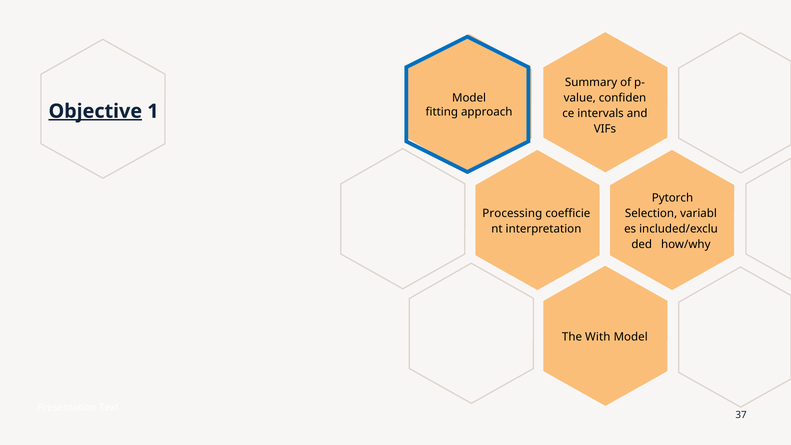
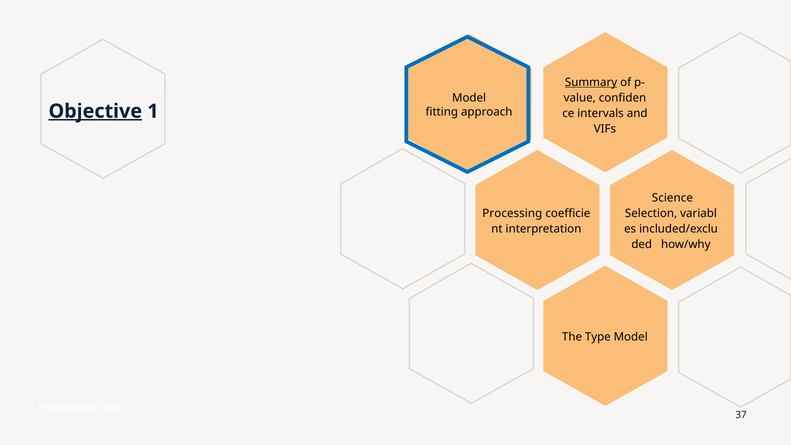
Summary underline: none -> present
Pytorch: Pytorch -> Science
With: With -> Type
